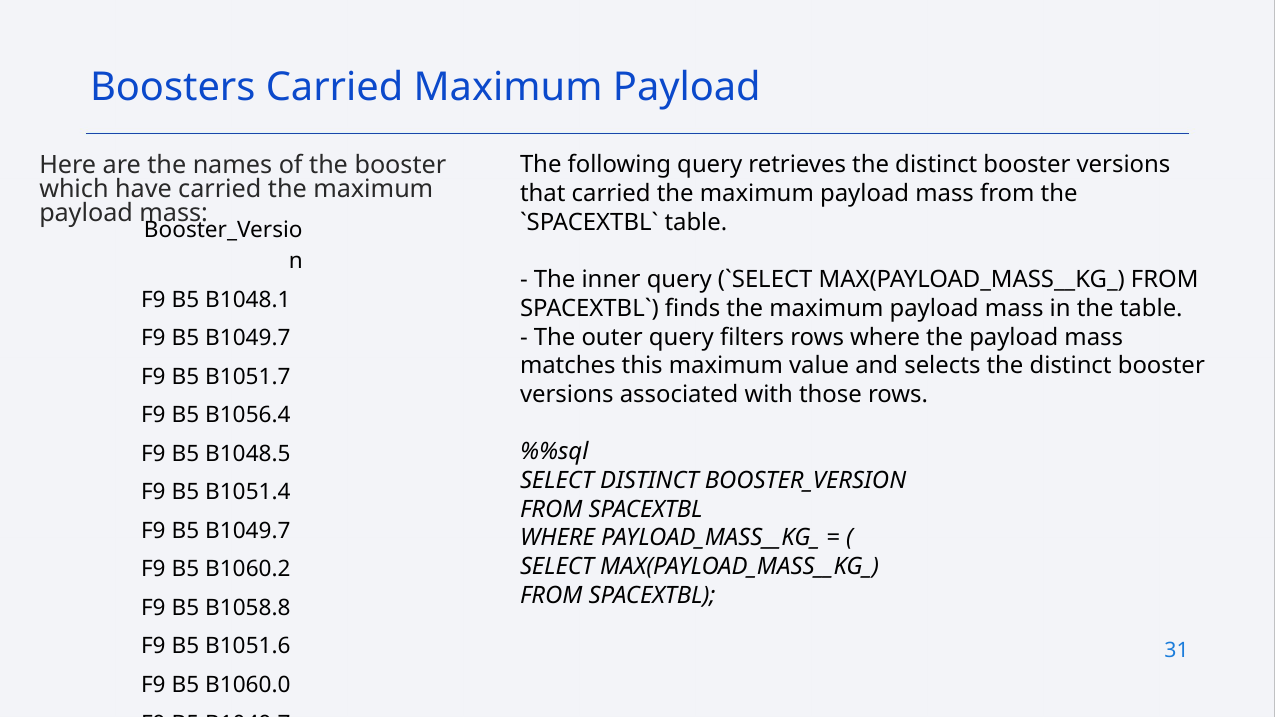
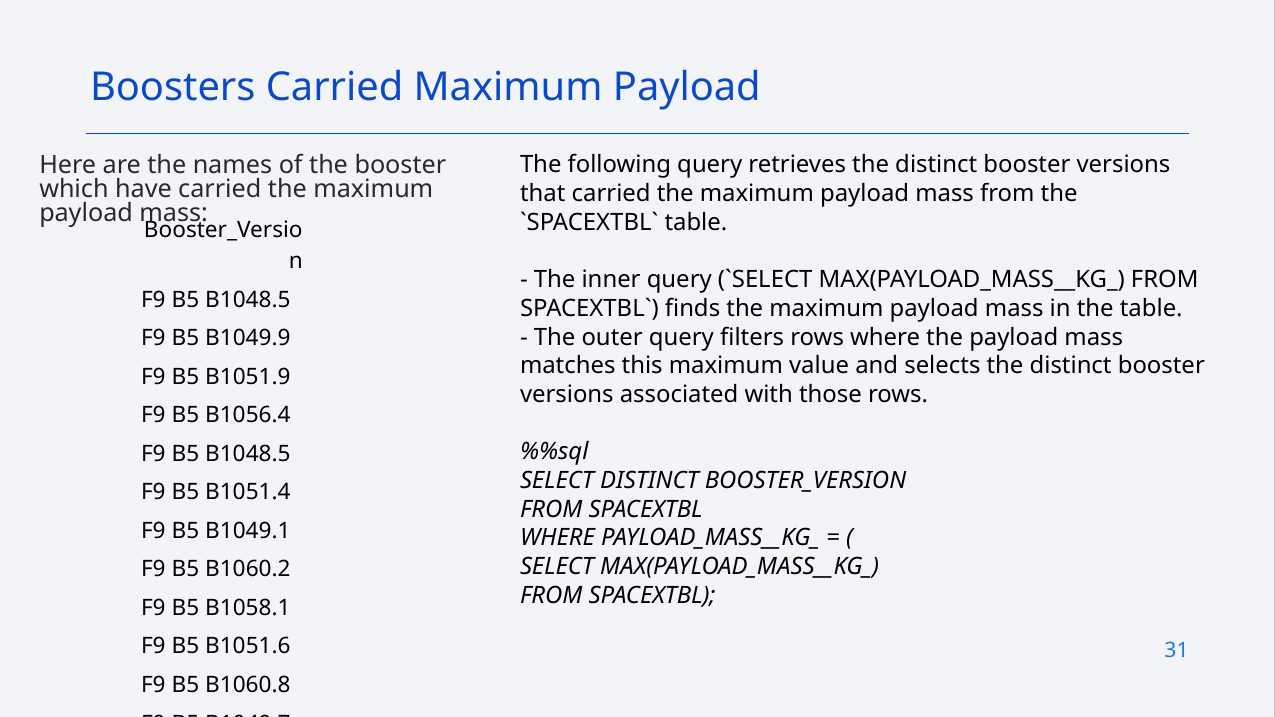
B1048.1 at (248, 300): B1048.1 -> B1048.5
B1049.7 at (248, 338): B1049.7 -> B1049.9
B1051.7: B1051.7 -> B1051.9
B1049.7 at (248, 531): B1049.7 -> B1049.1
B1058.8: B1058.8 -> B1058.1
B1060.0: B1060.0 -> B1060.8
